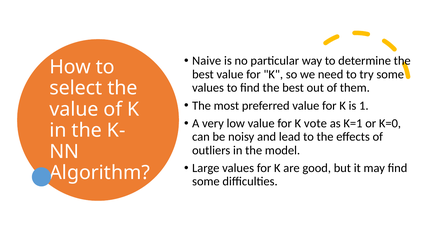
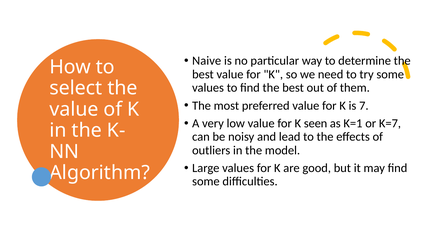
1: 1 -> 7
vote: vote -> seen
K=0: K=0 -> K=7
